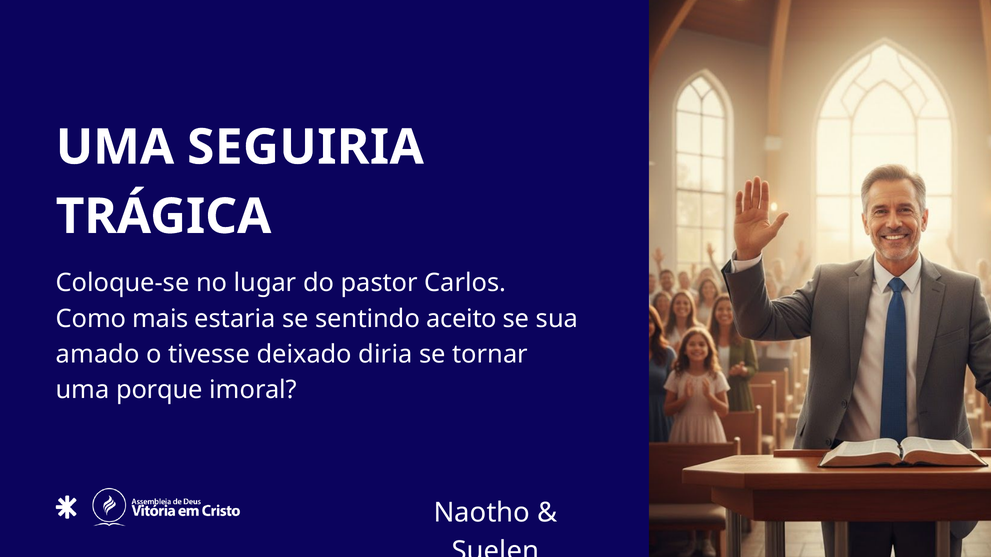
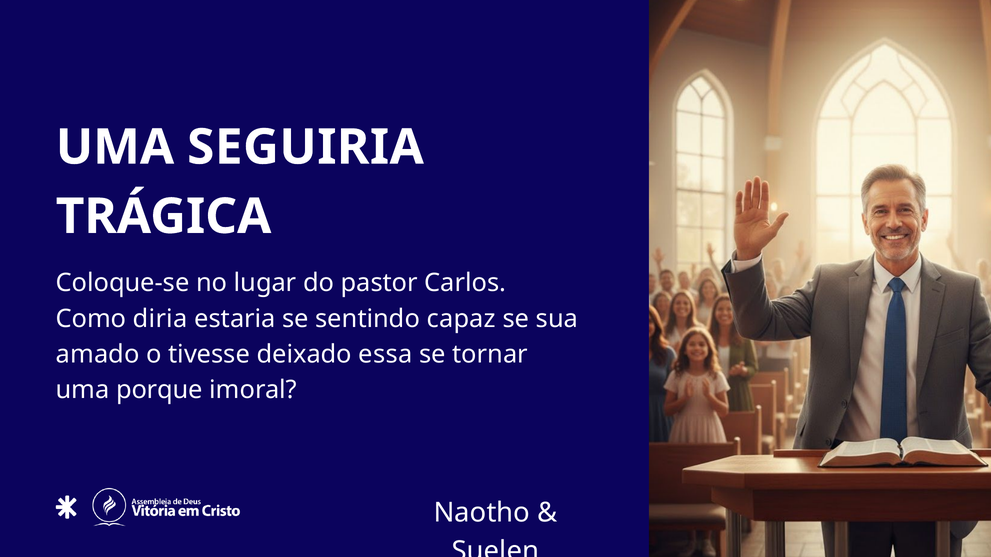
mais: mais -> diria
aceito: aceito -> capaz
diria: diria -> essa
